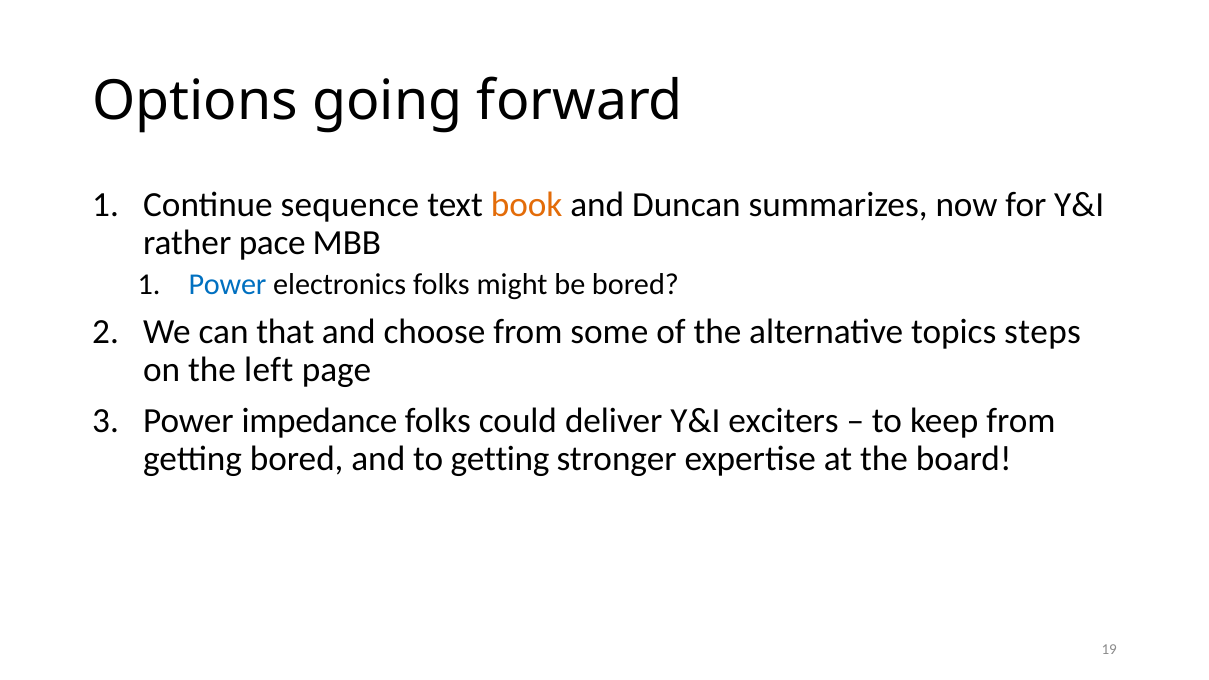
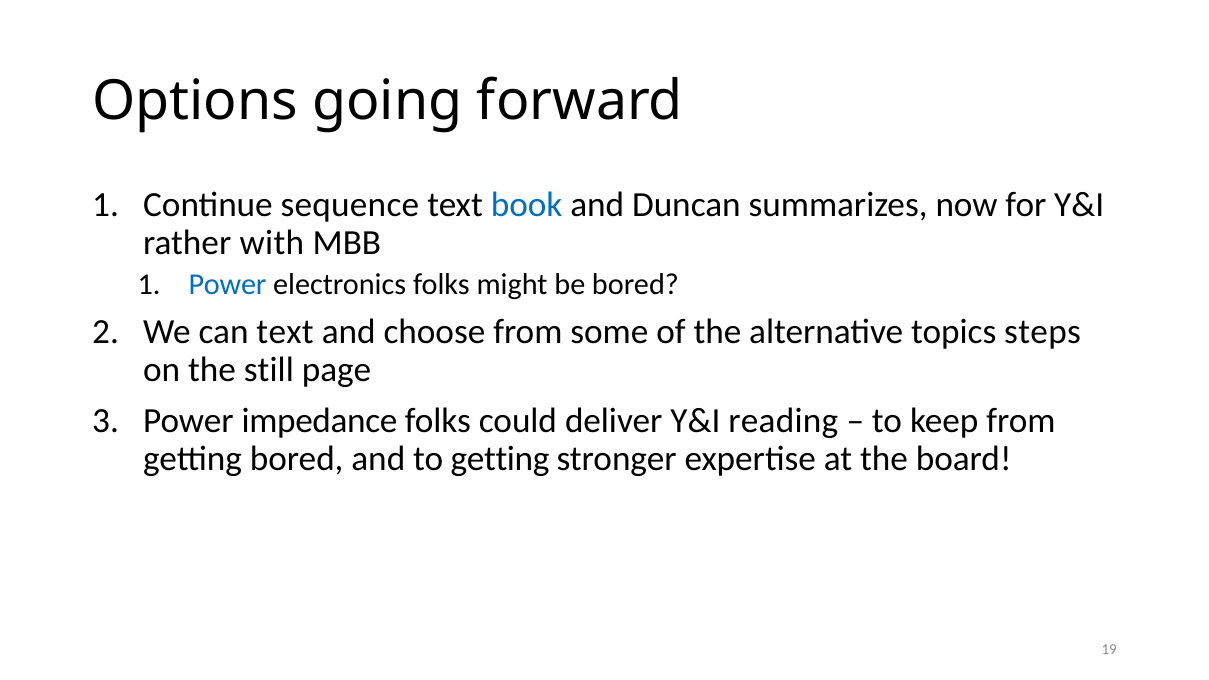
book colour: orange -> blue
pace: pace -> with
can that: that -> text
left: left -> still
exciters: exciters -> reading
